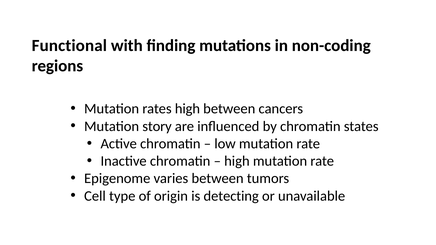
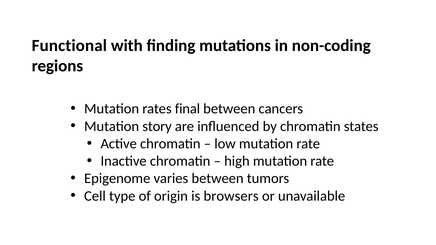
rates high: high -> final
detecting: detecting -> browsers
